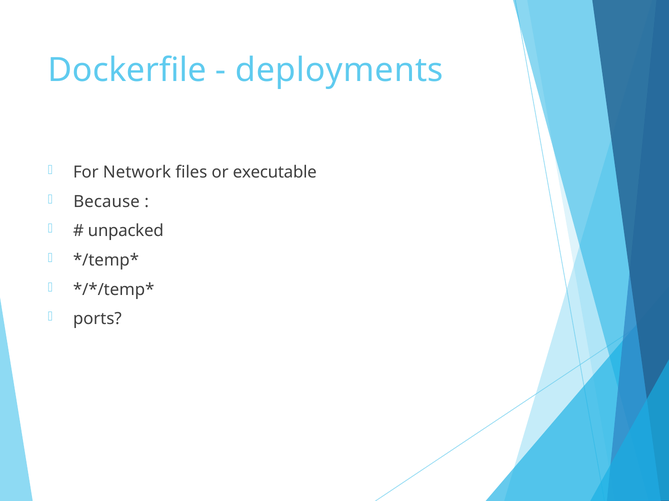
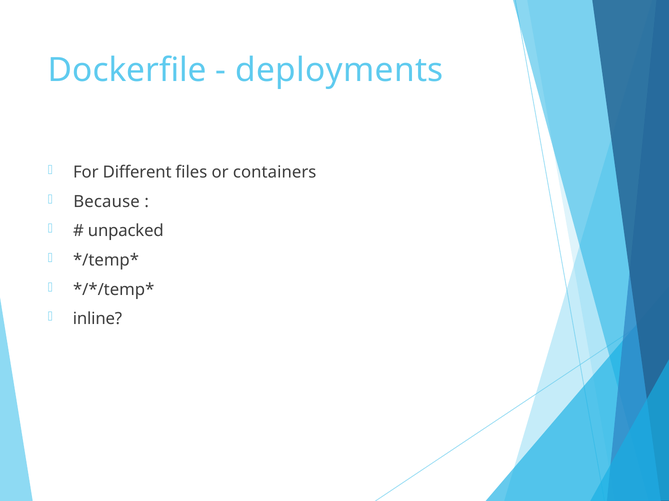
Network: Network -> Different
executable: executable -> containers
ports: ports -> inline
